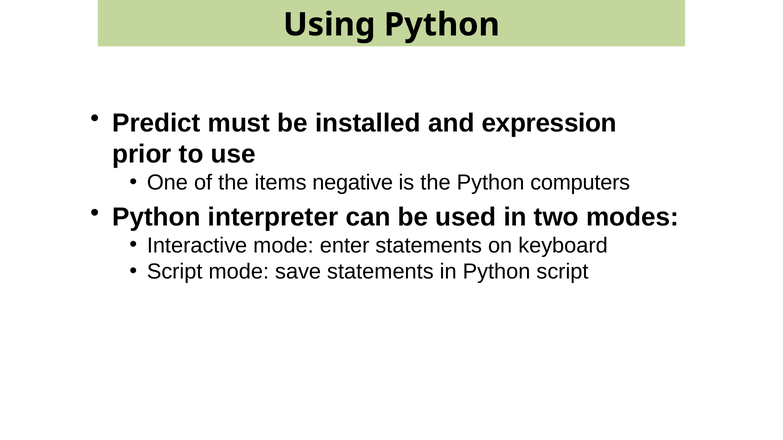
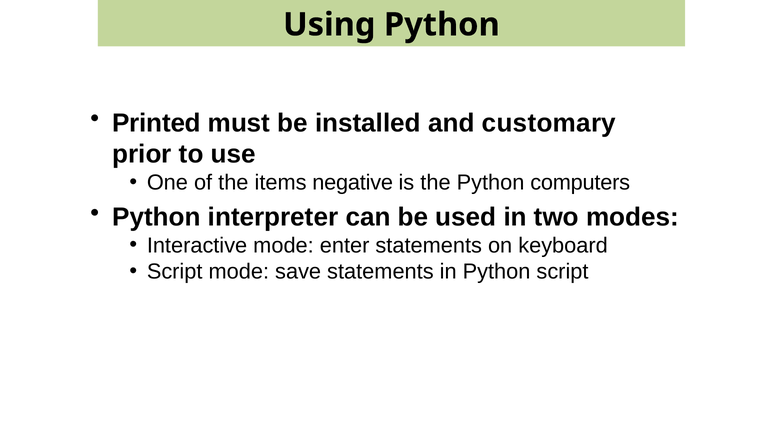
Predict: Predict -> Printed
expression: expression -> customary
